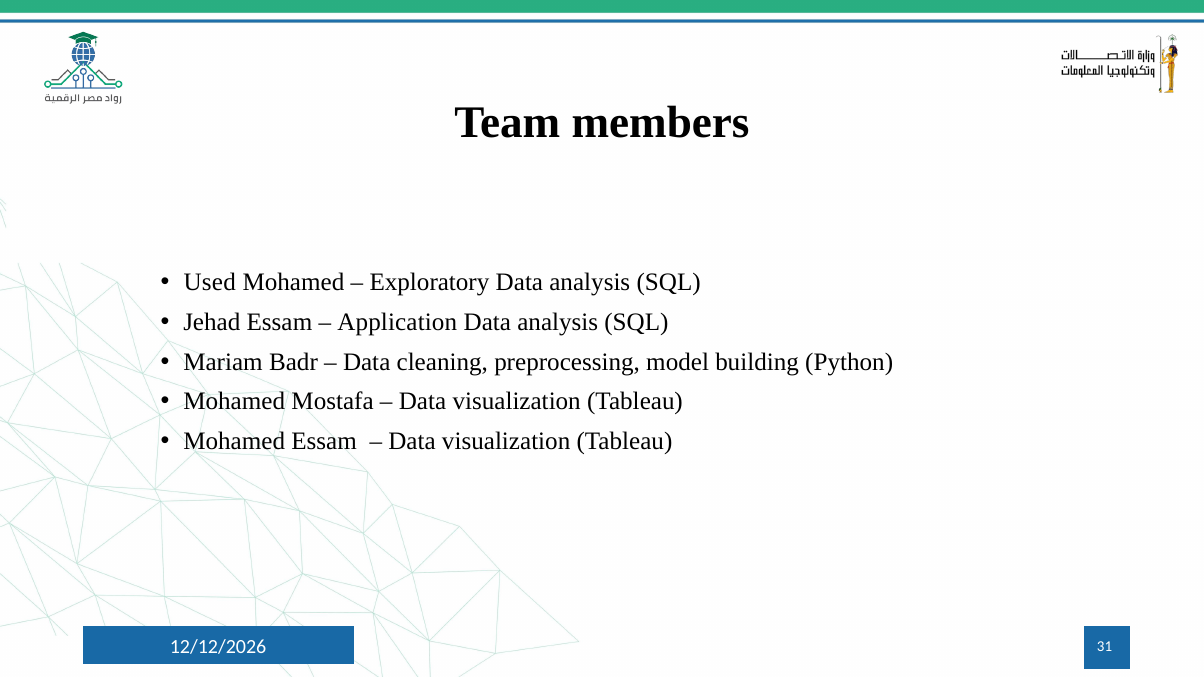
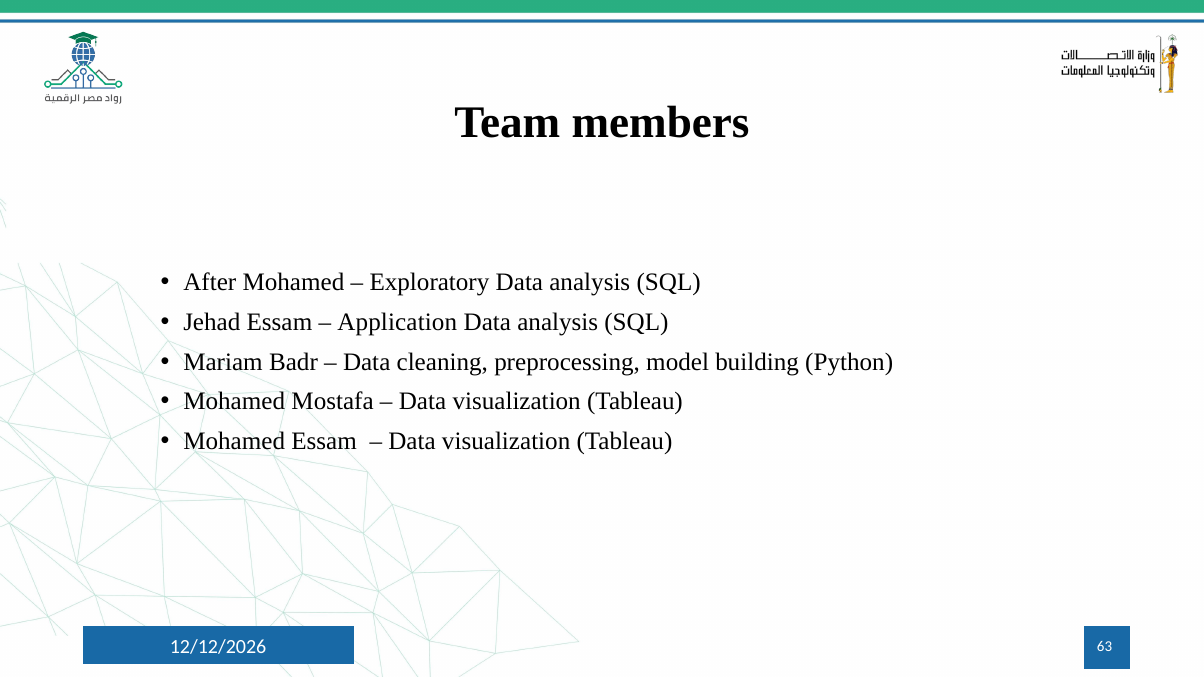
Used: Used -> After
31: 31 -> 63
